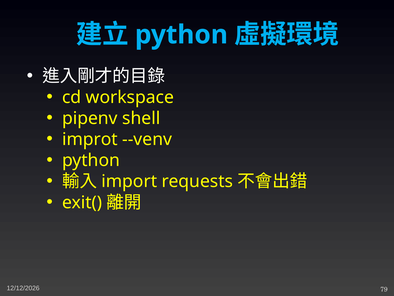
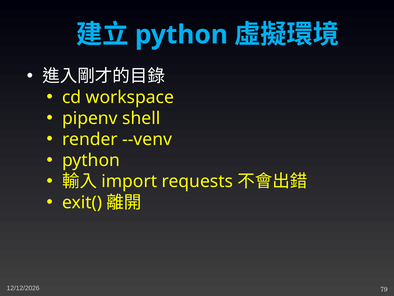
improt: improt -> render
